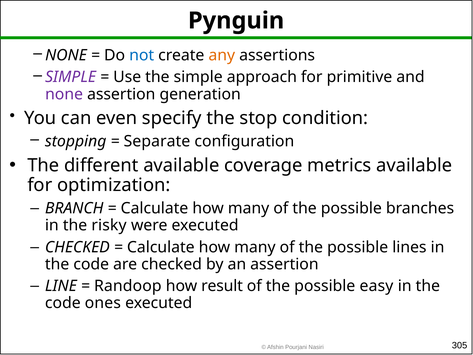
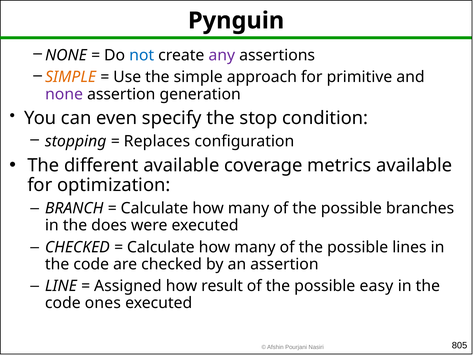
any colour: orange -> purple
SIMPLE at (71, 77) colour: purple -> orange
Separate: Separate -> Replaces
risky: risky -> does
Randoop: Randoop -> Assigned
305: 305 -> 805
